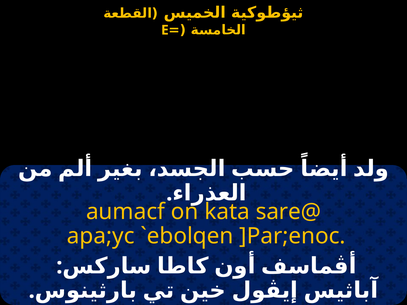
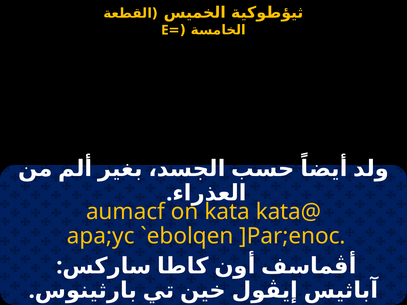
sare@: sare@ -> kata@
